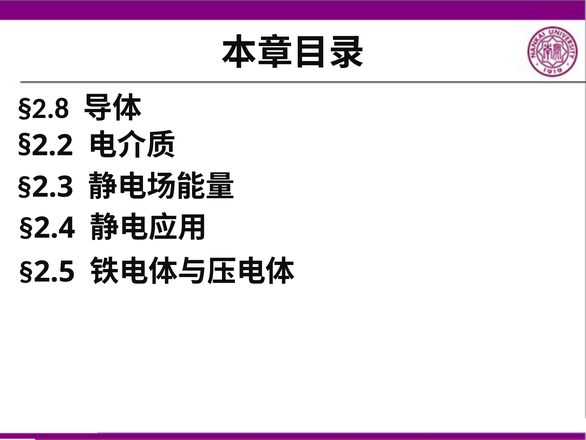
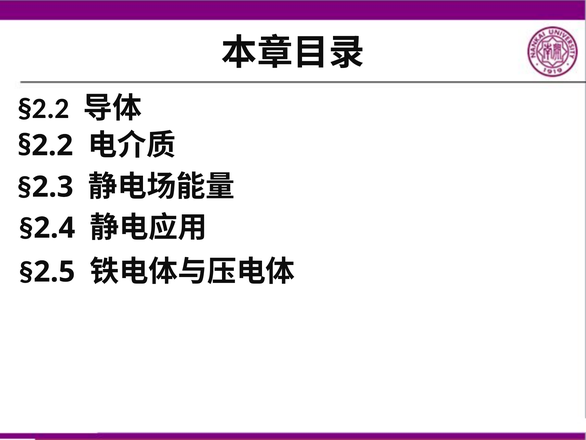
§2.8 at (43, 108): §2.8 -> §2.2
